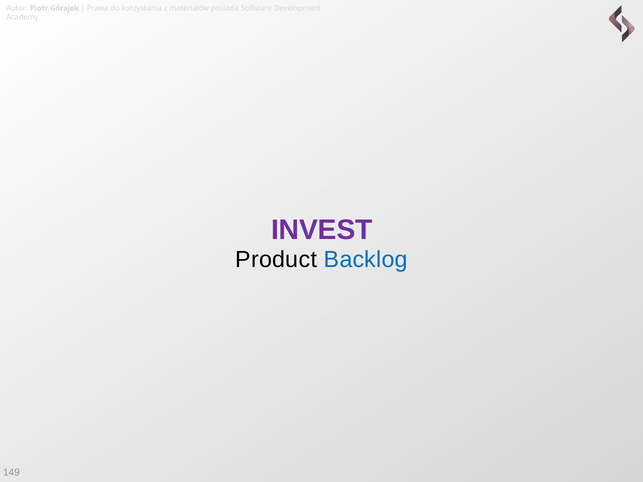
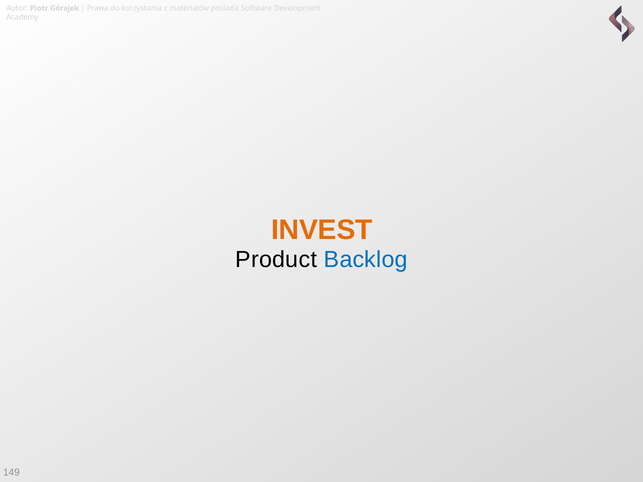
INVEST colour: purple -> orange
